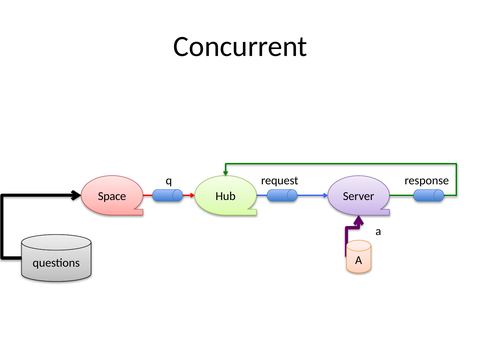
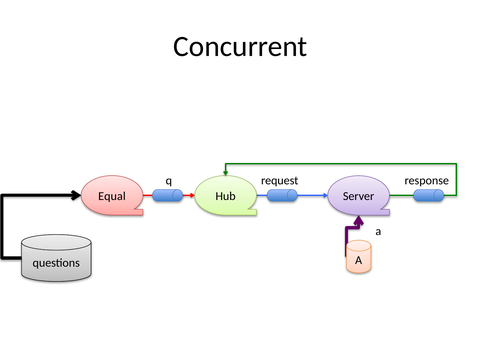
Space: Space -> Equal
